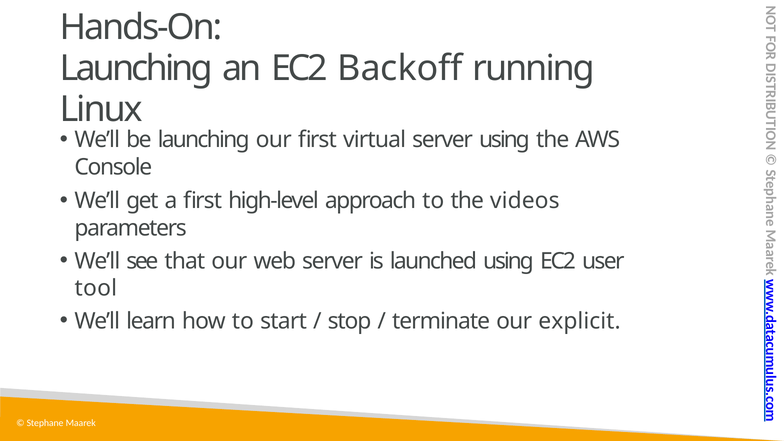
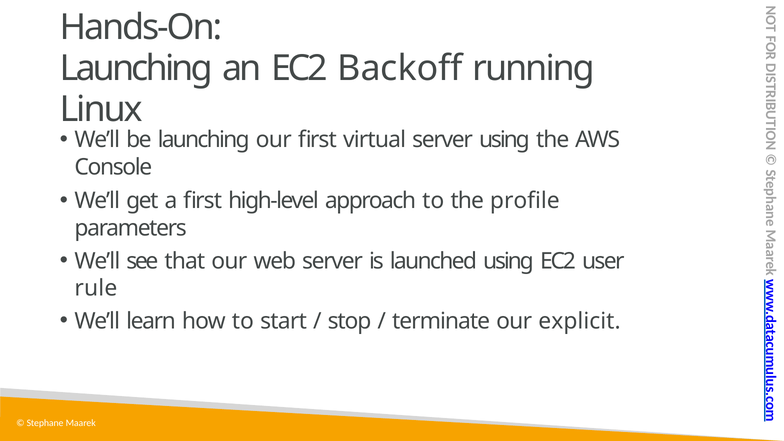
videos: videos -> profile
tool: tool -> rule
